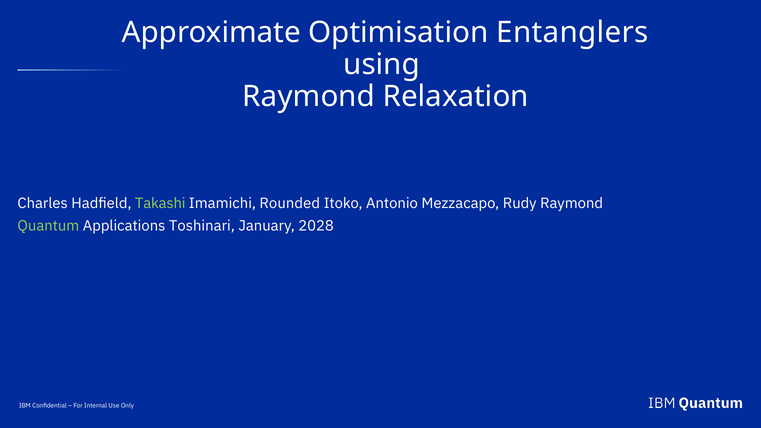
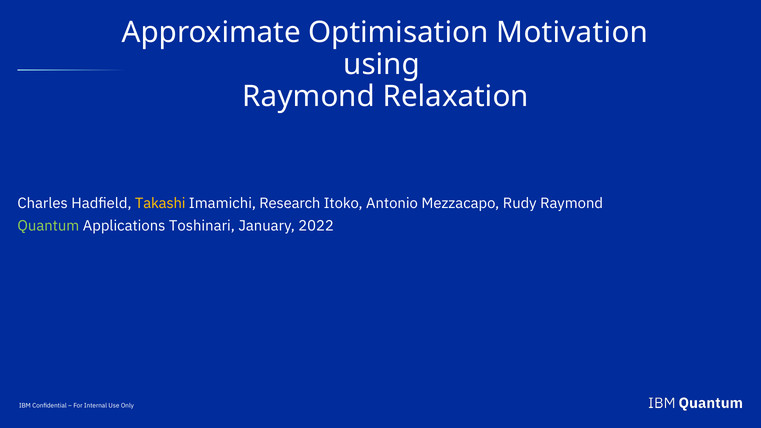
Entanglers: Entanglers -> Motivation
Takashi colour: light green -> yellow
Rounded: Rounded -> Research
2028: 2028 -> 2022
